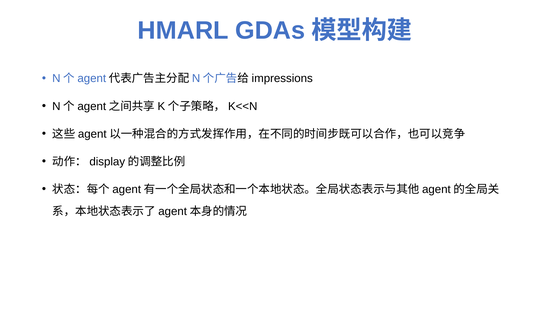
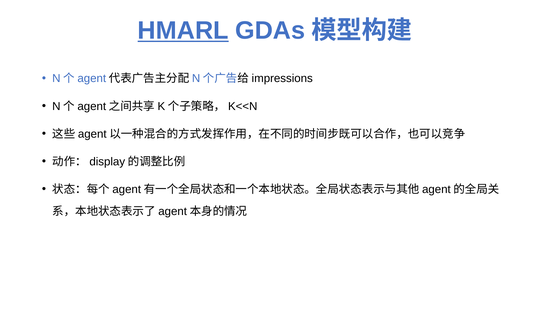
HMARL underline: none -> present
